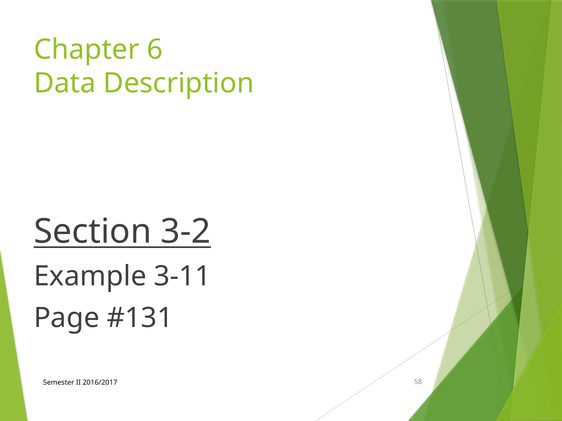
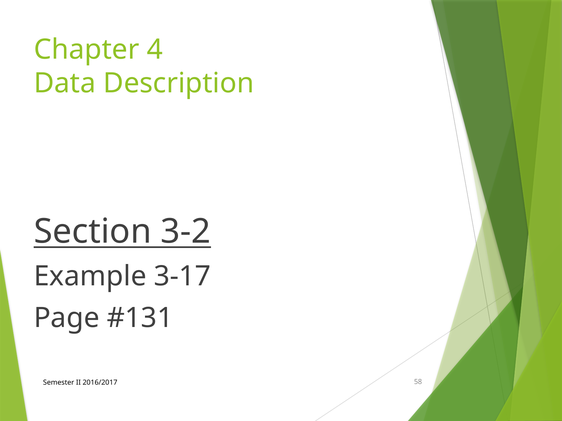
6: 6 -> 4
3-11: 3-11 -> 3-17
